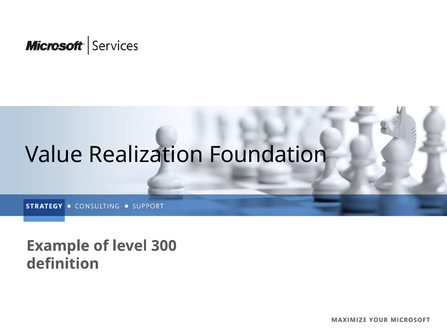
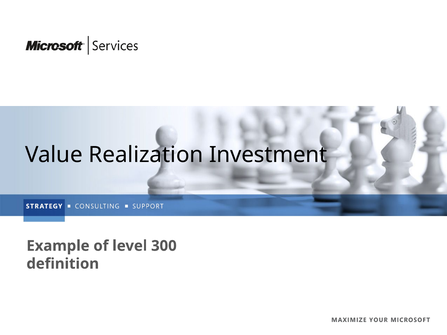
Foundation: Foundation -> Investment
